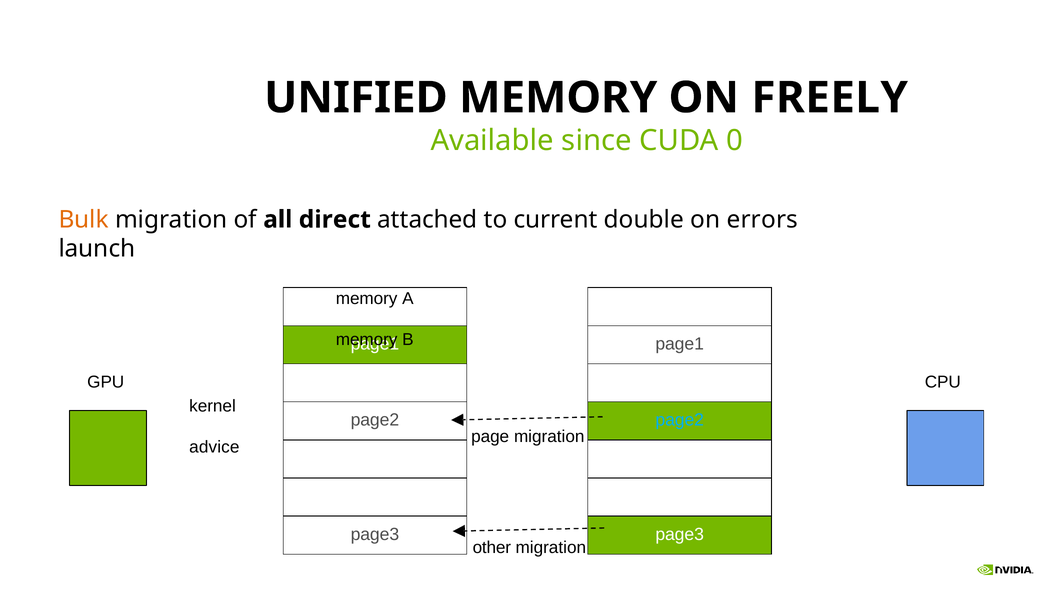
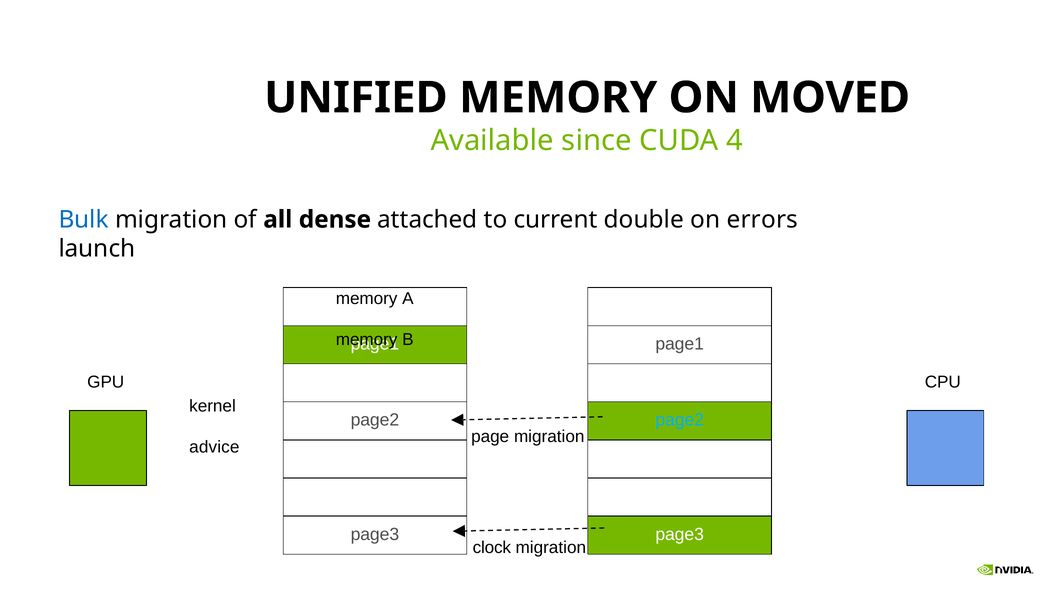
FREELY: FREELY -> MOVED
0: 0 -> 4
Bulk colour: orange -> blue
direct: direct -> dense
other: other -> clock
